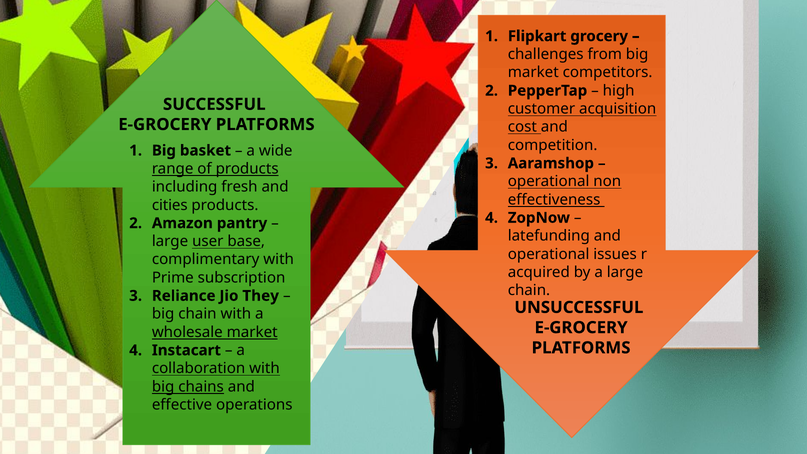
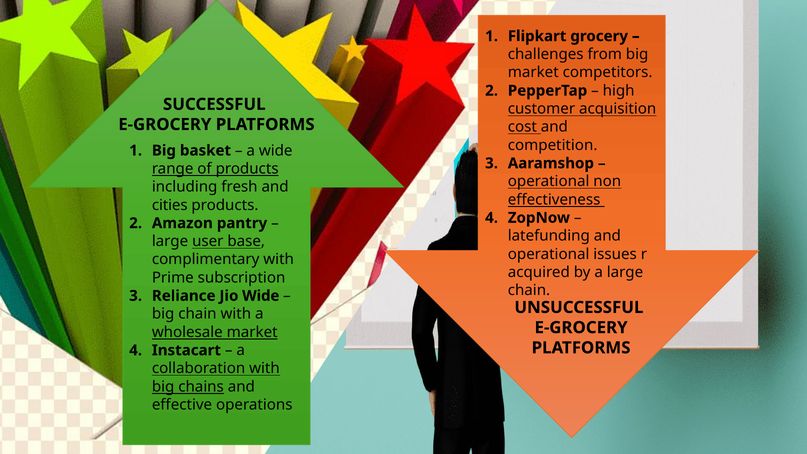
Jio They: They -> Wide
